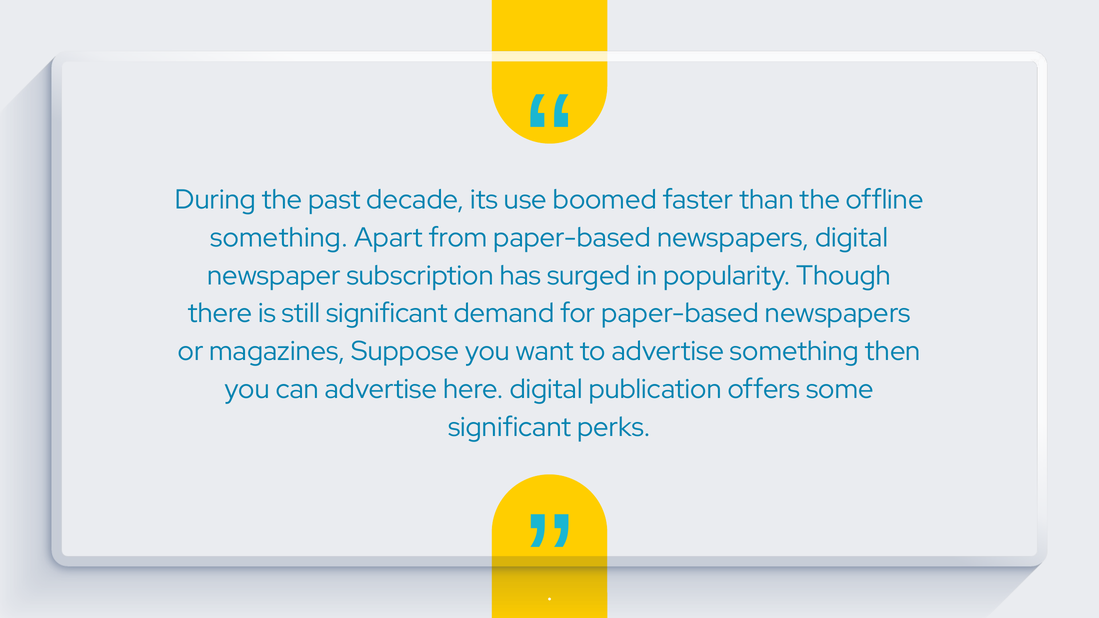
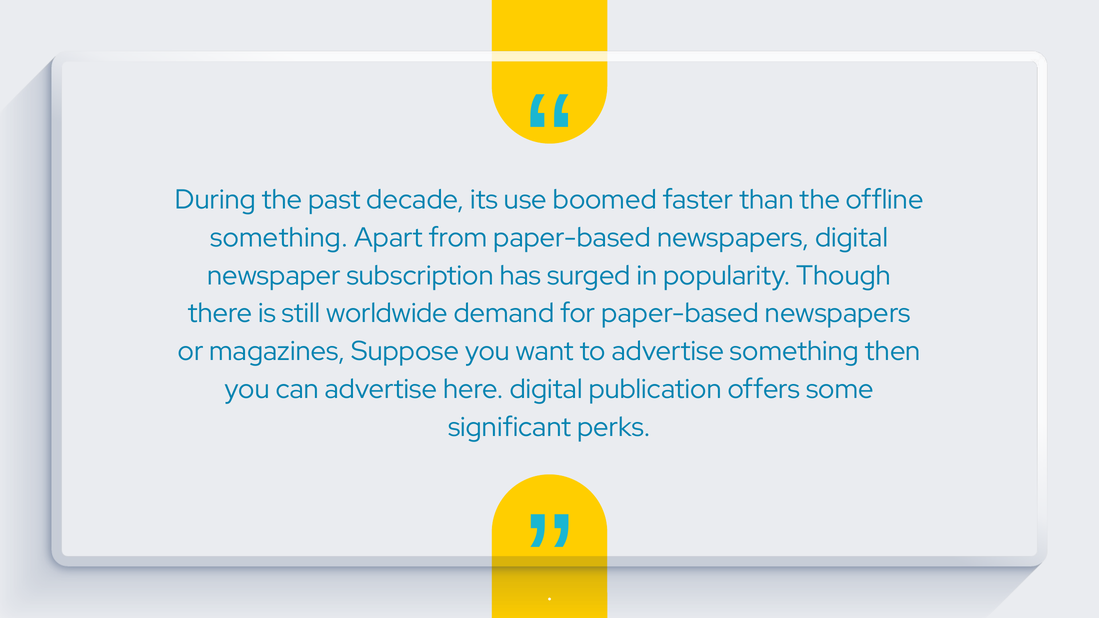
still significant: significant -> worldwide
